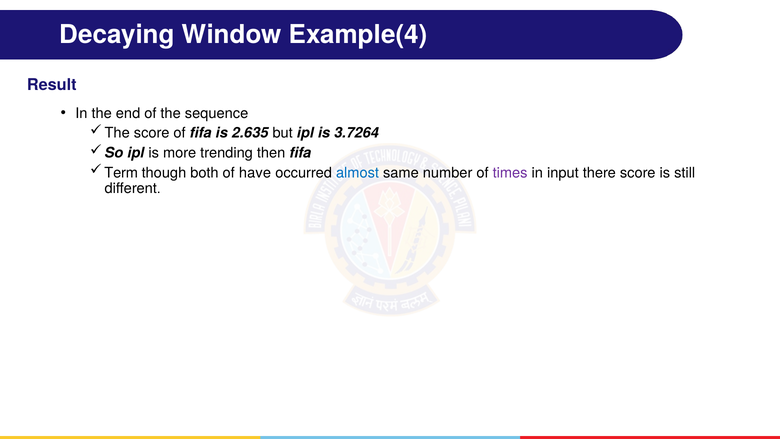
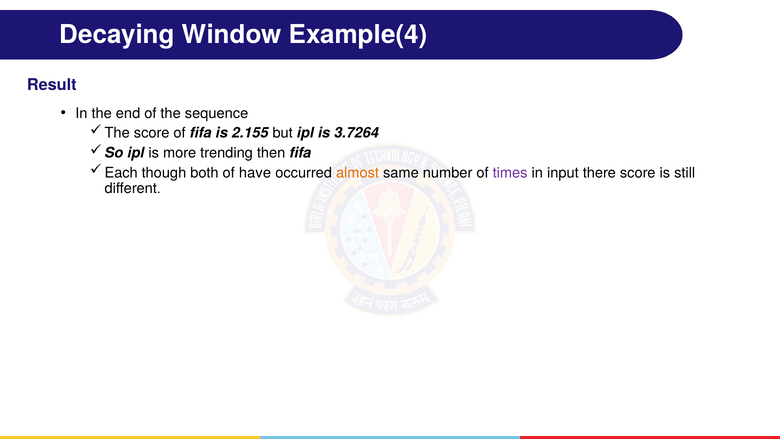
2.635: 2.635 -> 2.155
Term: Term -> Each
almost colour: blue -> orange
